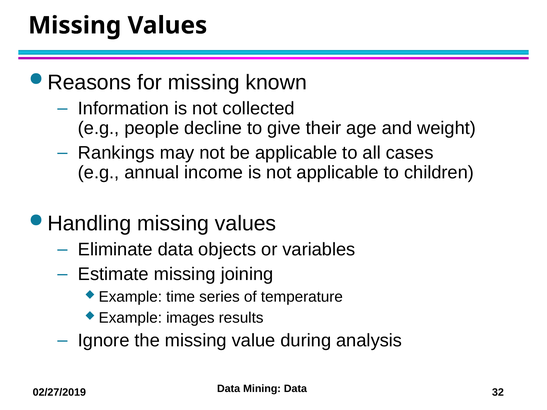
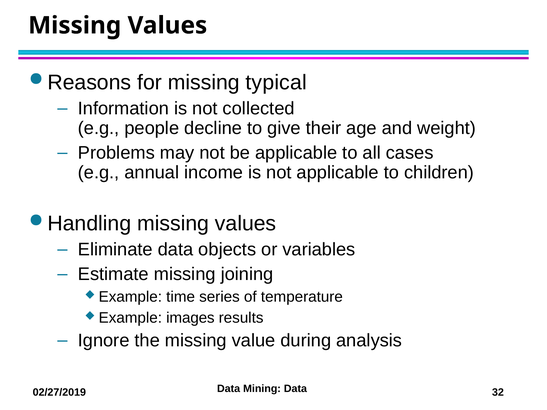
known: known -> typical
Rankings: Rankings -> Problems
